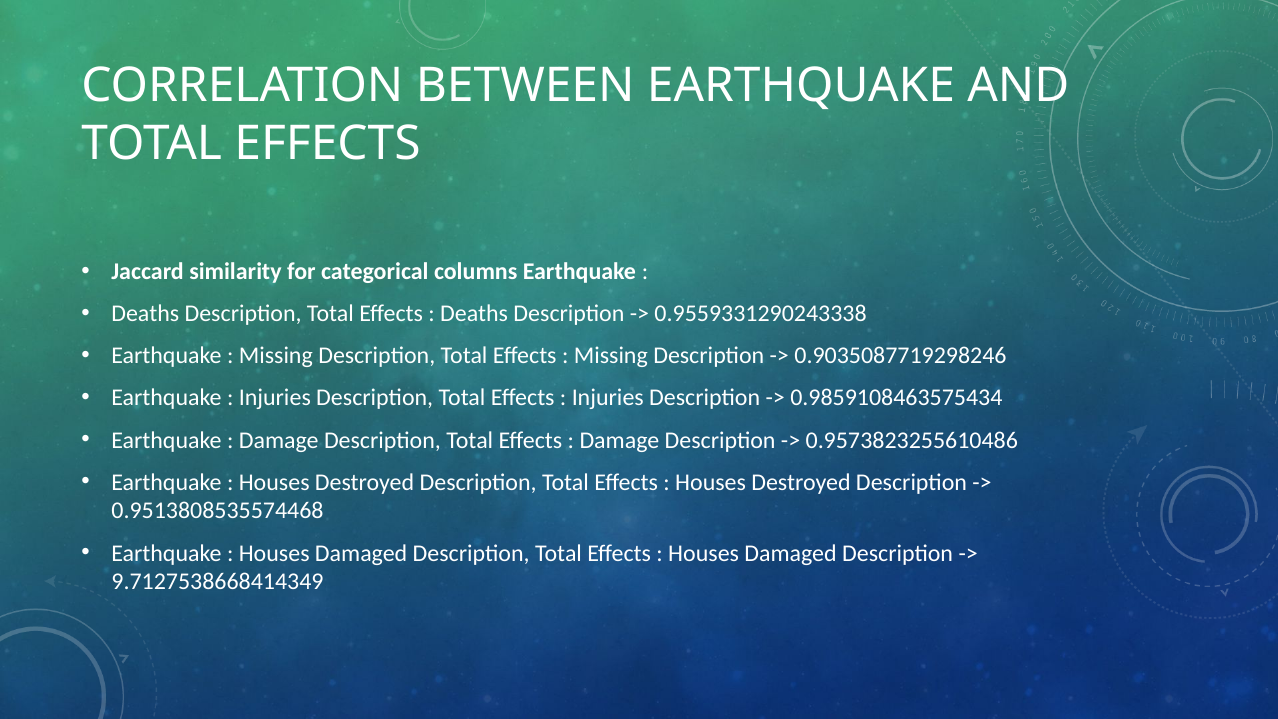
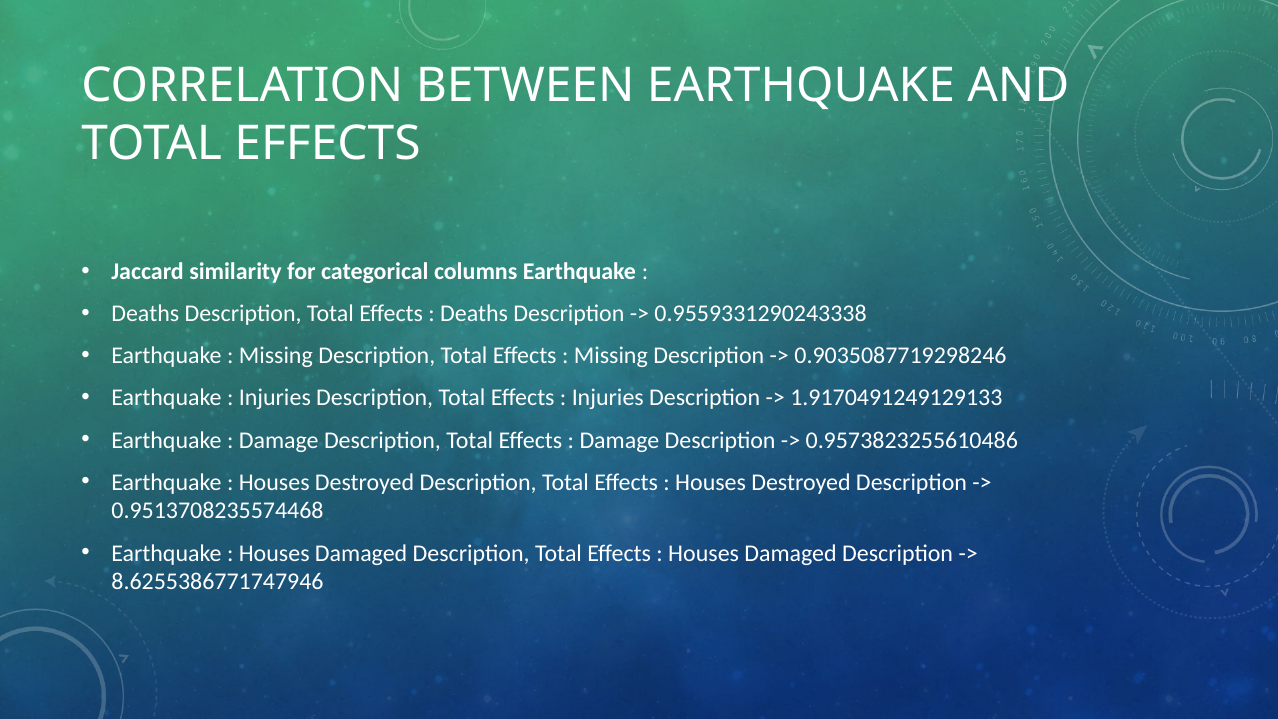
0.9859108463575434: 0.9859108463575434 -> 1.9170491249129133
0.9513808535574468: 0.9513808535574468 -> 0.9513708235574468
9.7127538668414349: 9.7127538668414349 -> 8.6255386771747946
